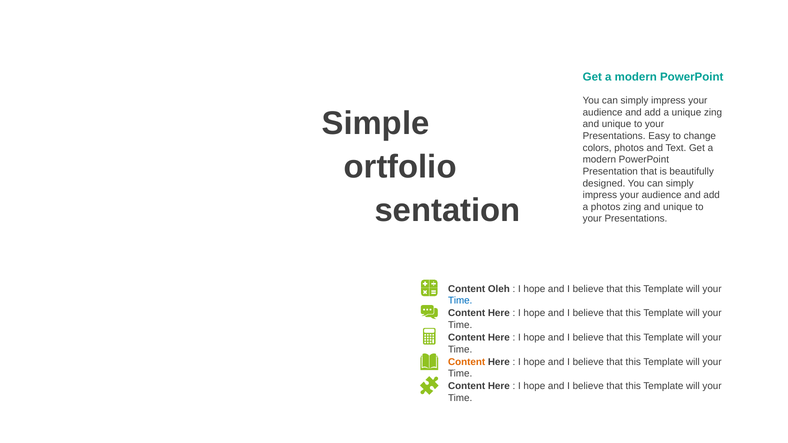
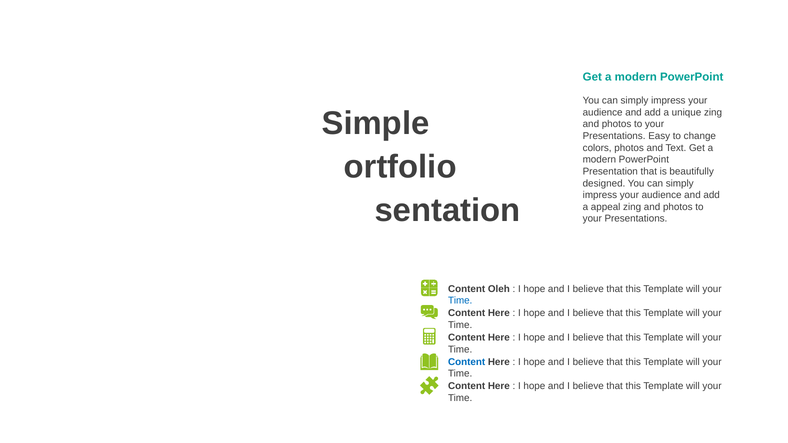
unique at (617, 124): unique -> photos
a photos: photos -> appeal
unique at (678, 207): unique -> photos
Content at (467, 362) colour: orange -> blue
